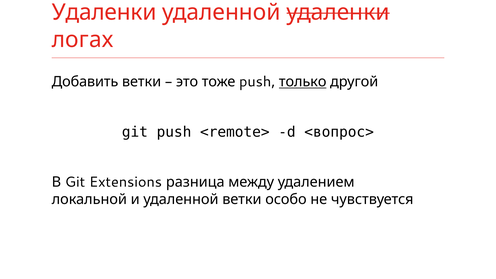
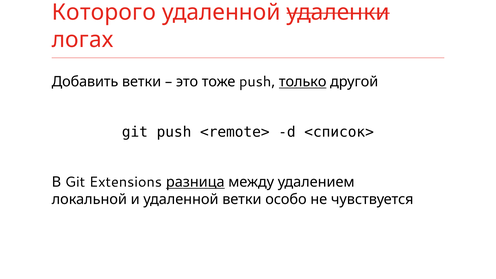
Удаленки at (104, 12): Удаленки -> Которого
<вопрос>: <вопрос> -> <список>
разница underline: none -> present
